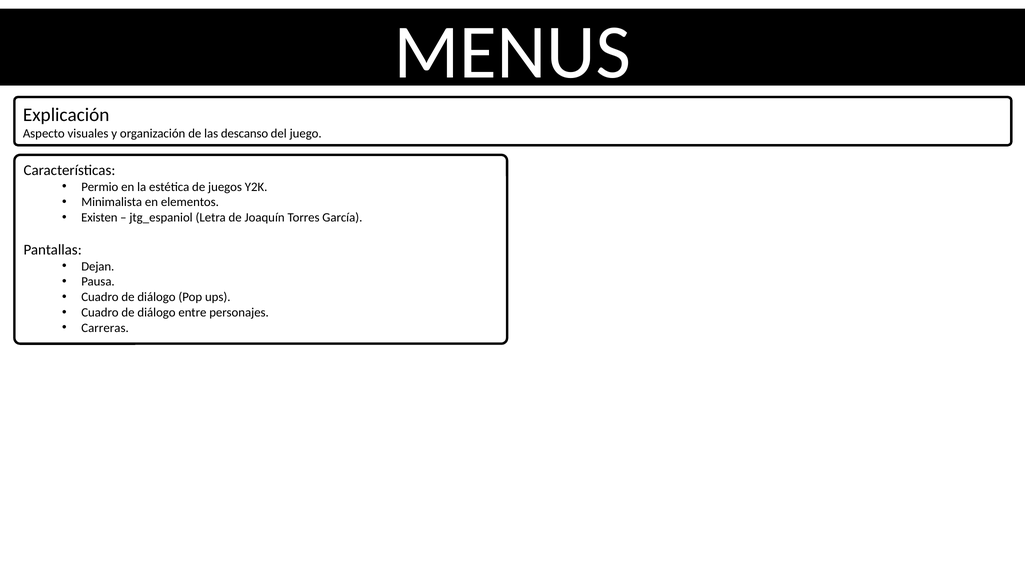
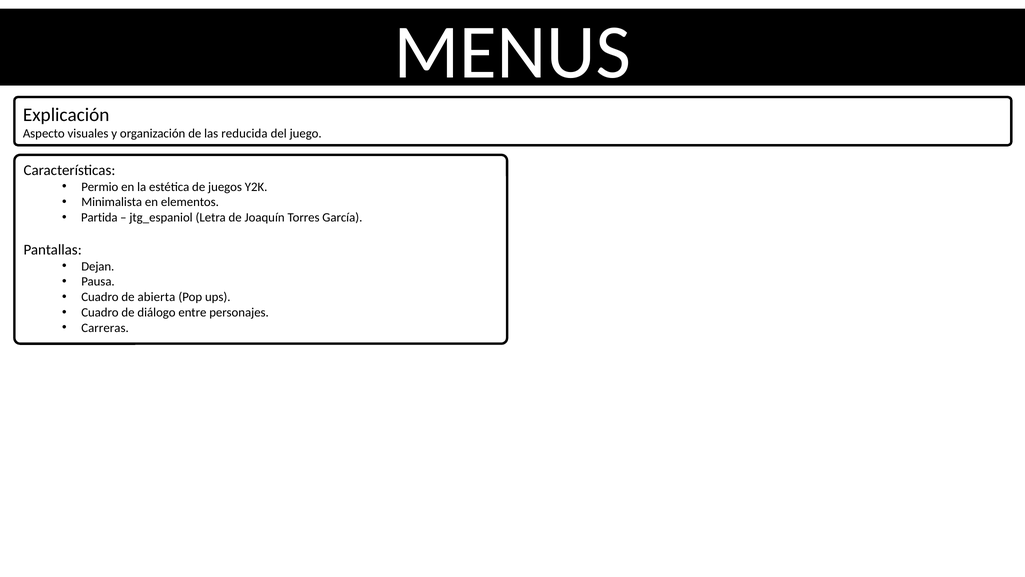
descanso: descanso -> reducida
Existen: Existen -> Partida
diálogo at (156, 297): diálogo -> abierta
